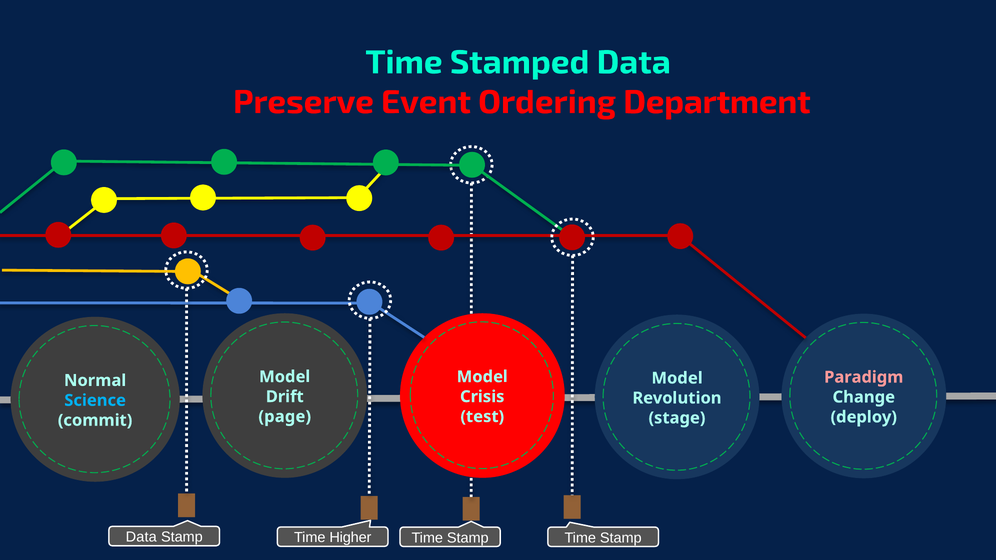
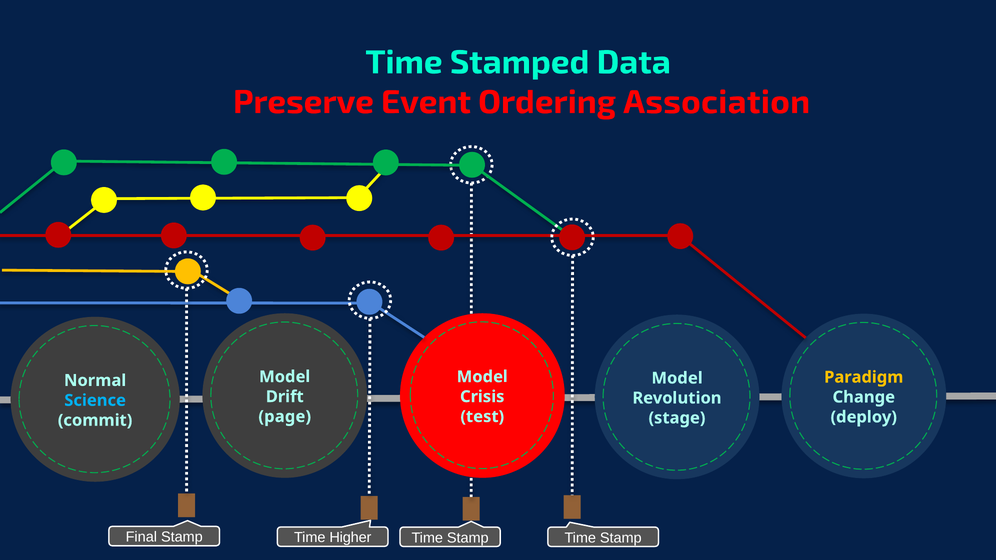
Department: Department -> Association
Paradigm colour: pink -> yellow
Data at (141, 537): Data -> Final
